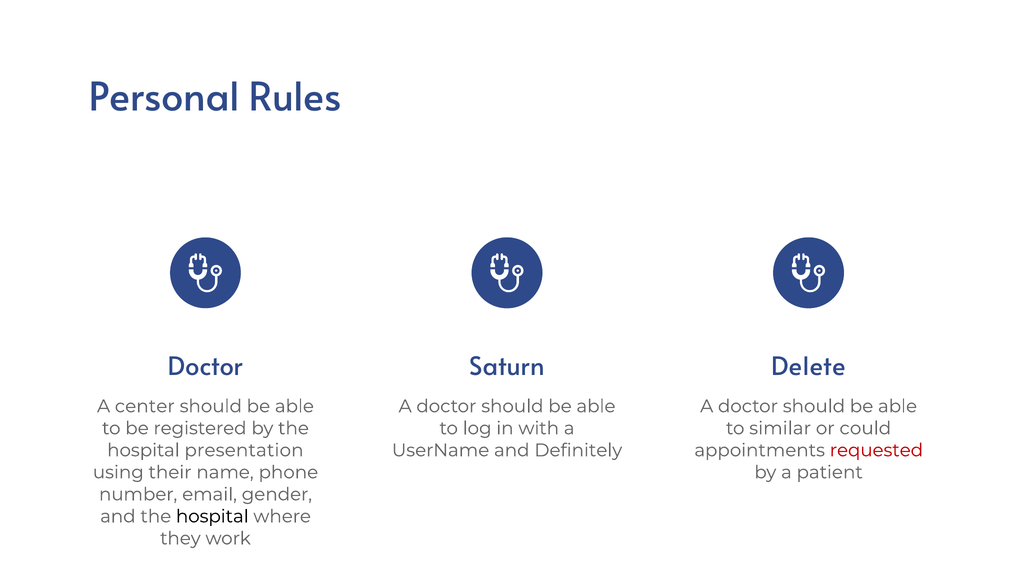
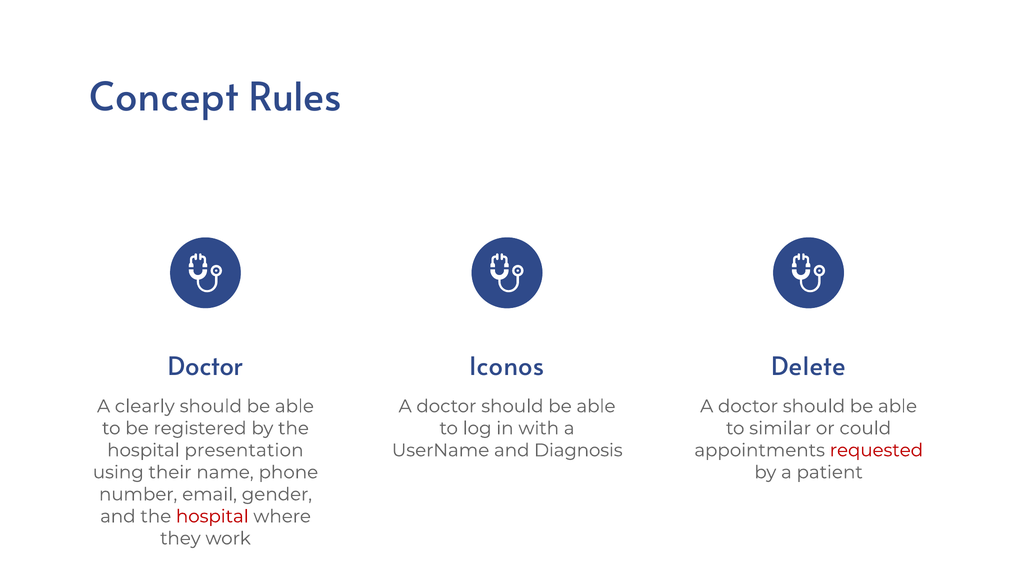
Personal: Personal -> Concept
Saturn: Saturn -> Iconos
center: center -> clearly
Definitely: Definitely -> Diagnosis
hospital at (212, 516) colour: black -> red
